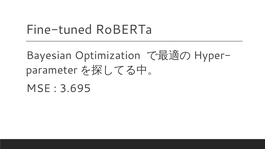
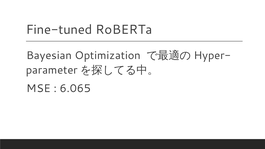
3.695: 3.695 -> 6.065
